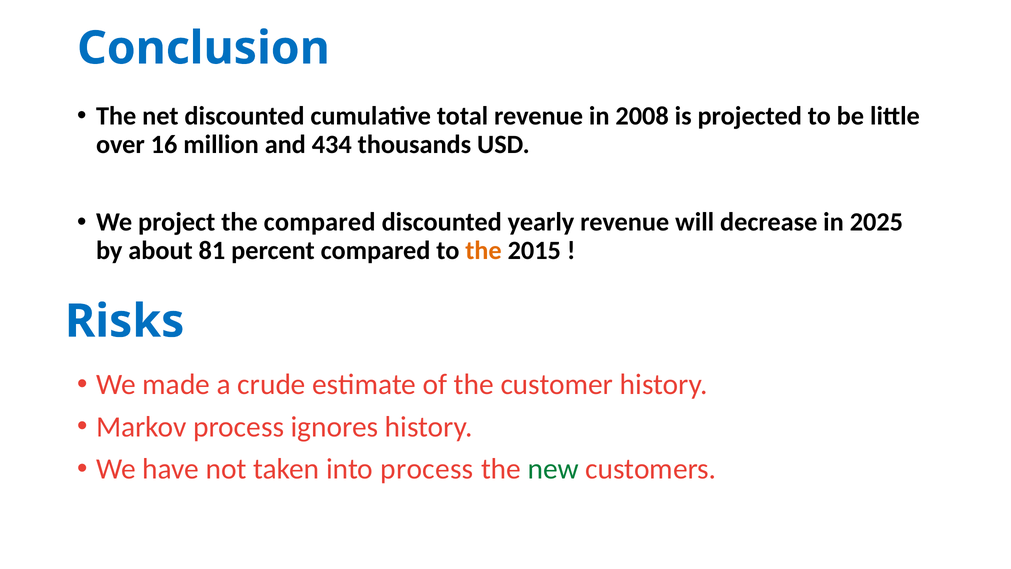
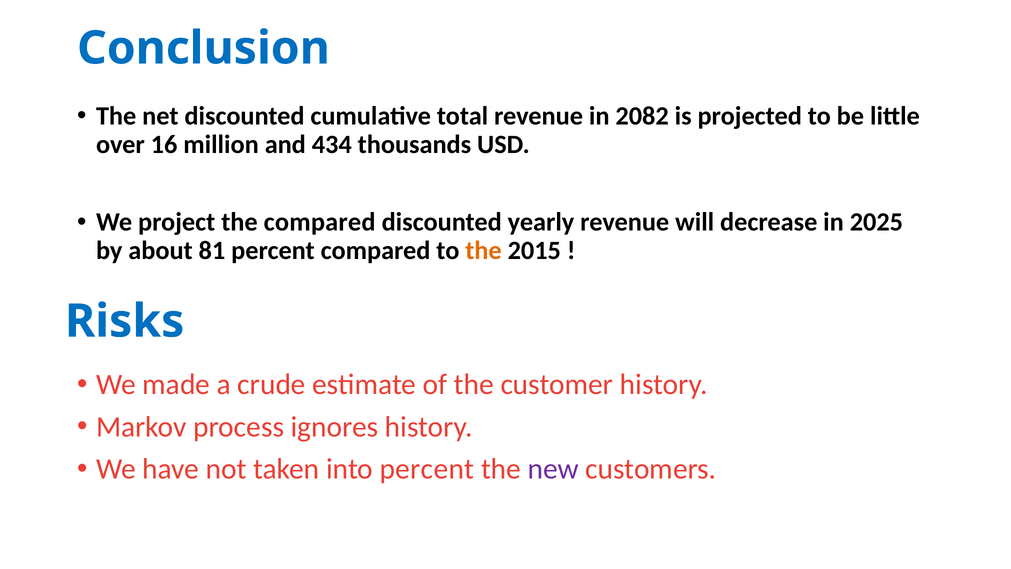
2008: 2008 -> 2082
into process: process -> percent
new colour: green -> purple
